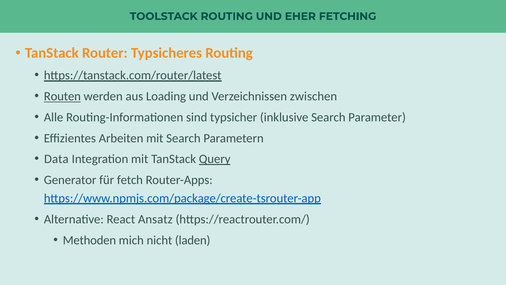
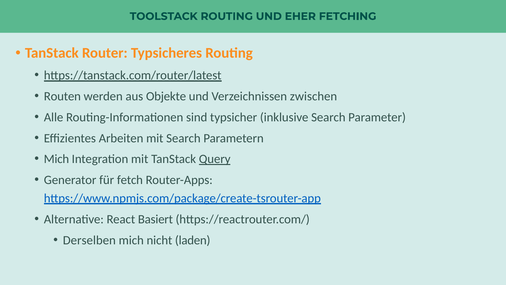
Routen underline: present -> none
Loading: Loading -> Objekte
Data at (56, 159): Data -> Mich
Ansatz: Ansatz -> Basiert
Methoden: Methoden -> Derselben
